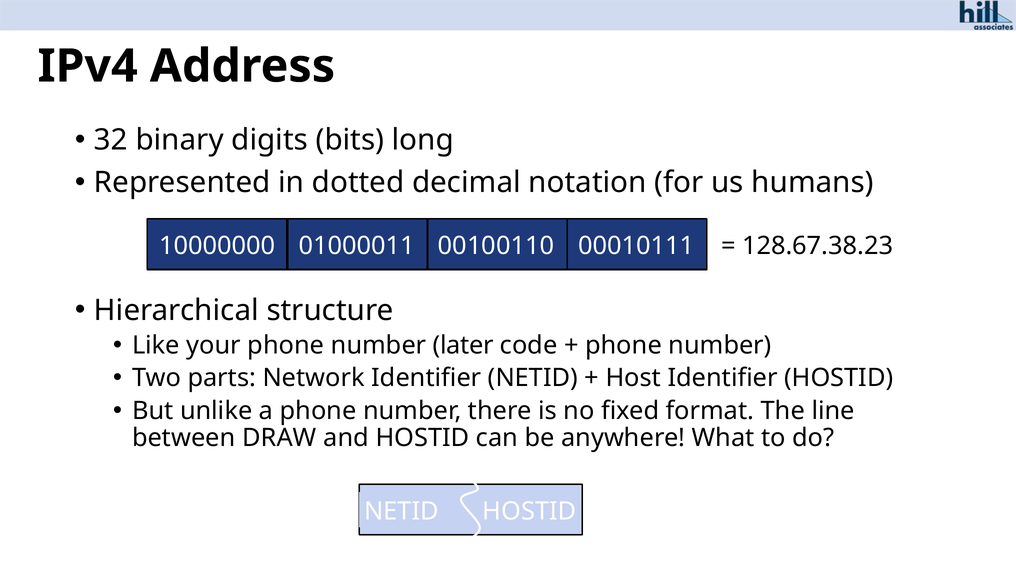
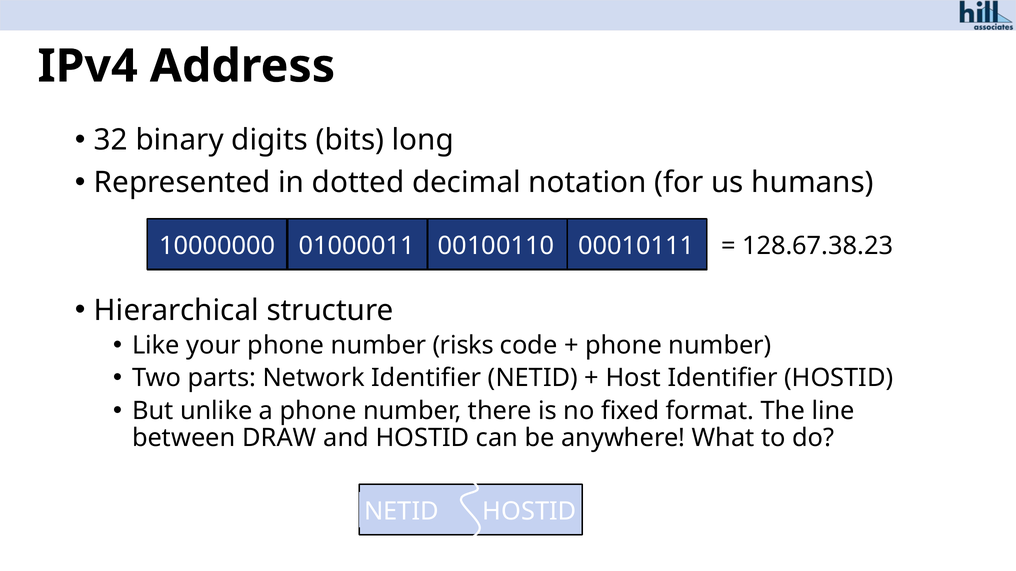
later: later -> risks
